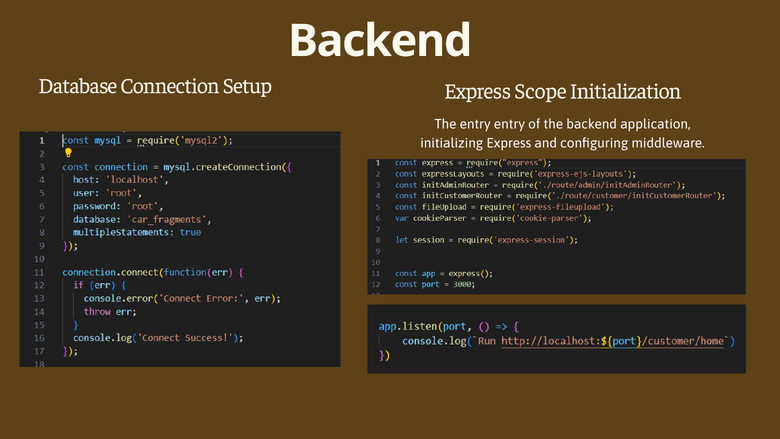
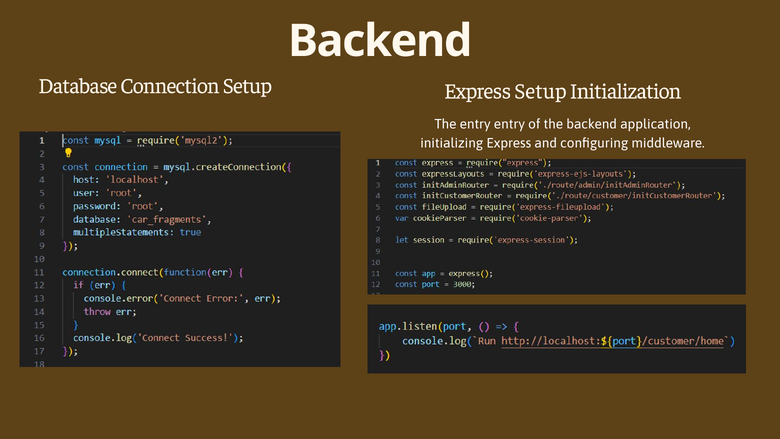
Express Scope: Scope -> Setup
